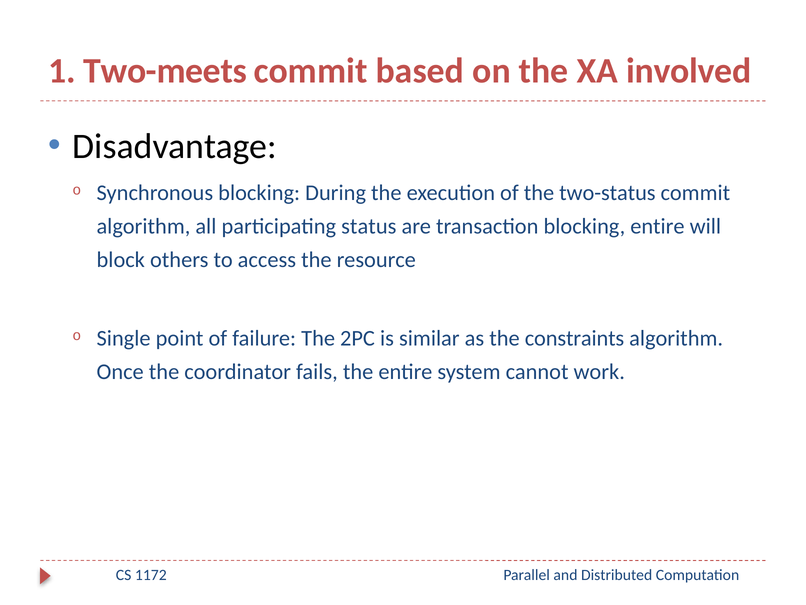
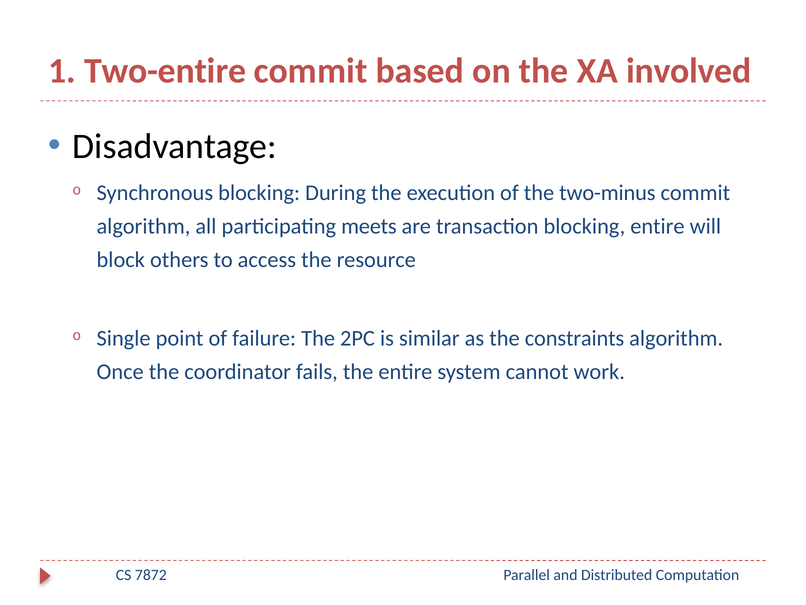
Two-meets: Two-meets -> Two-entire
two-status: two-status -> two-minus
status: status -> meets
1172: 1172 -> 7872
